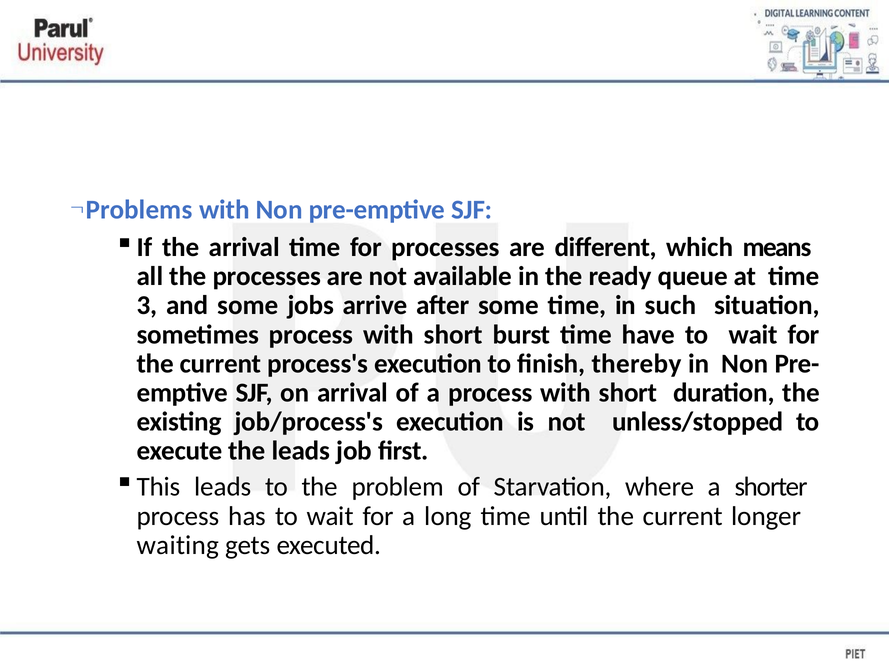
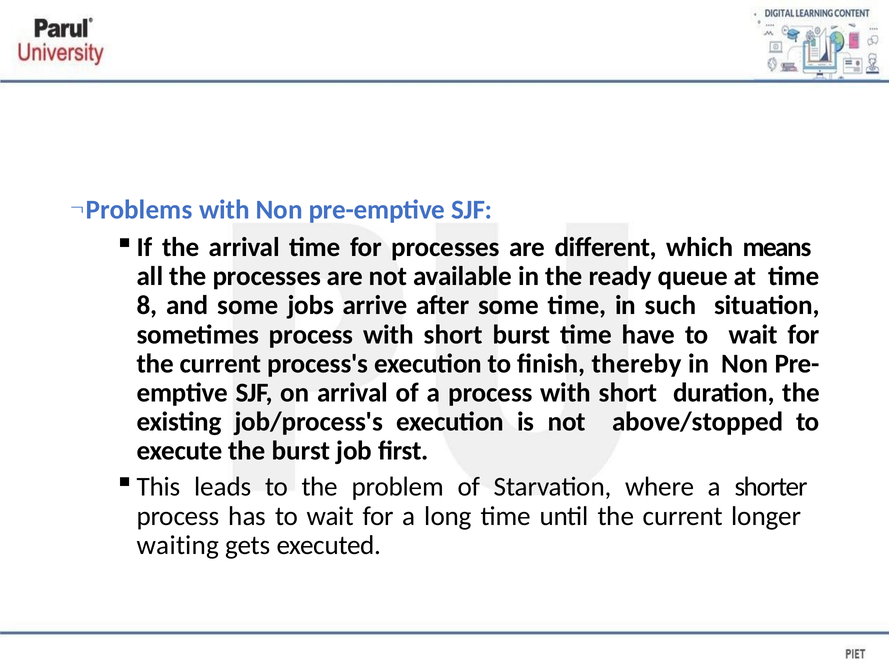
3: 3 -> 8
unless/stopped: unless/stopped -> above/stopped
the leads: leads -> burst
